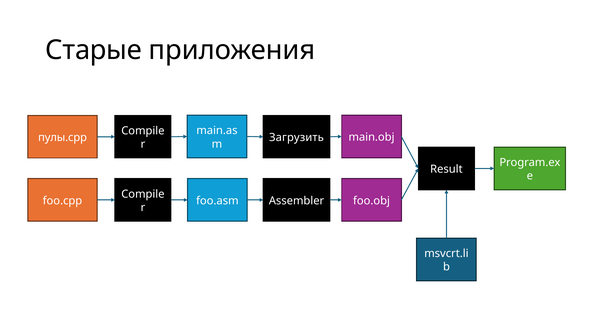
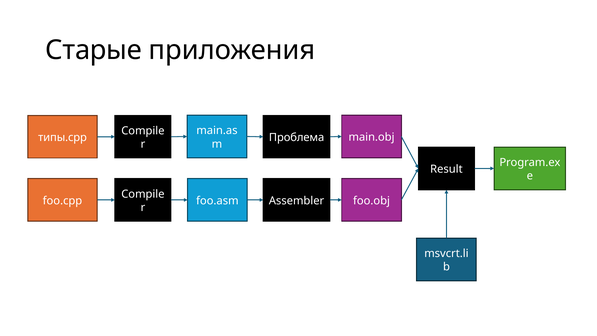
пулы.cpp: пулы.cpp -> типы.cpp
Загрузить: Загрузить -> Проблема
